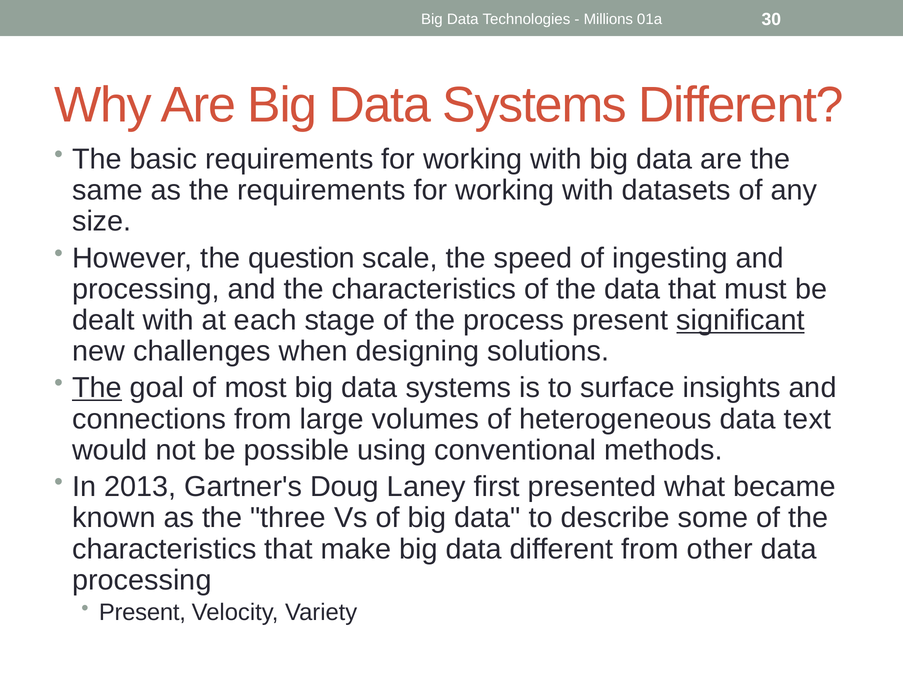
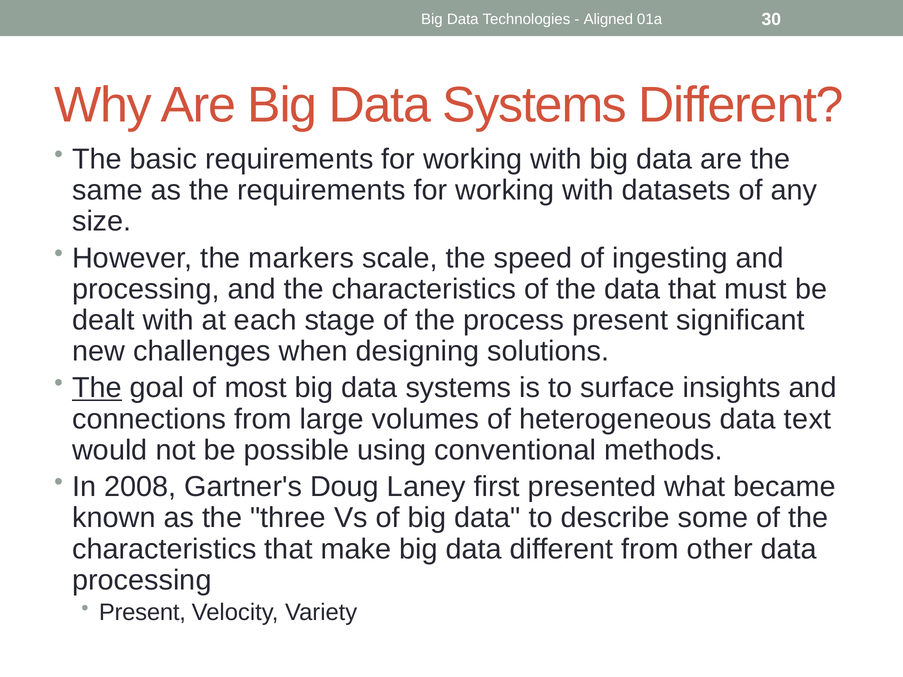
Millions: Millions -> Aligned
question: question -> markers
significant underline: present -> none
2013: 2013 -> 2008
